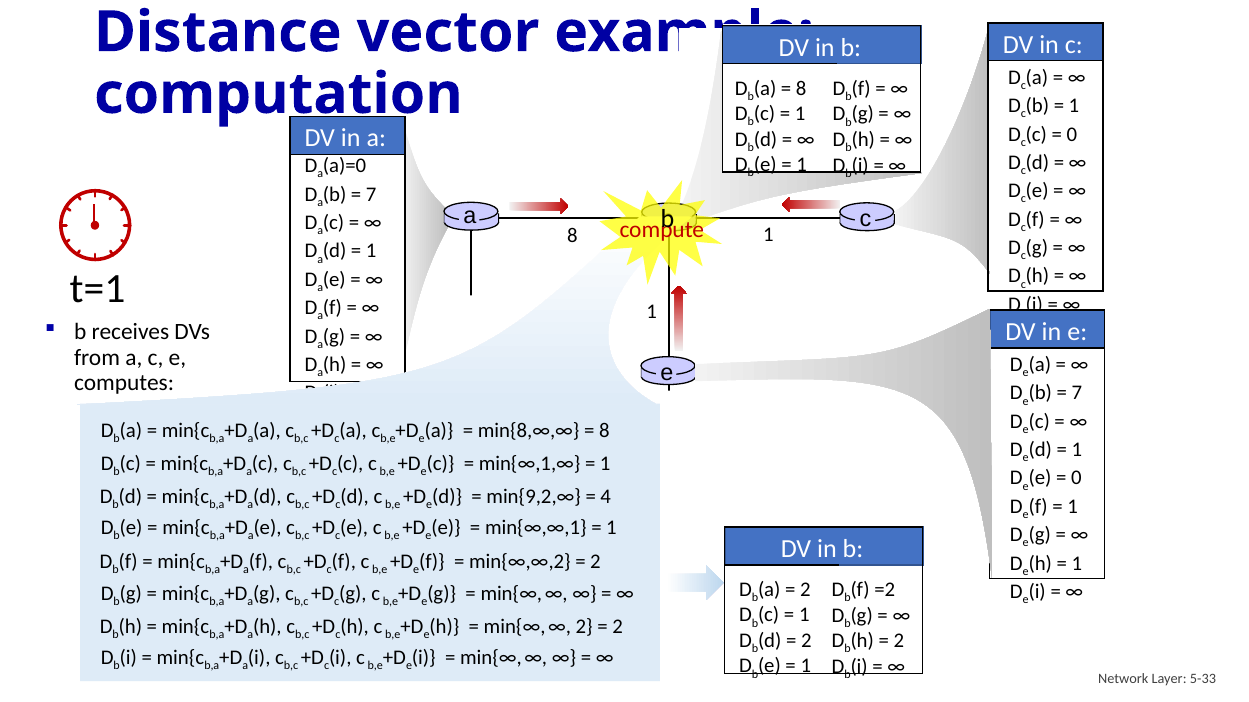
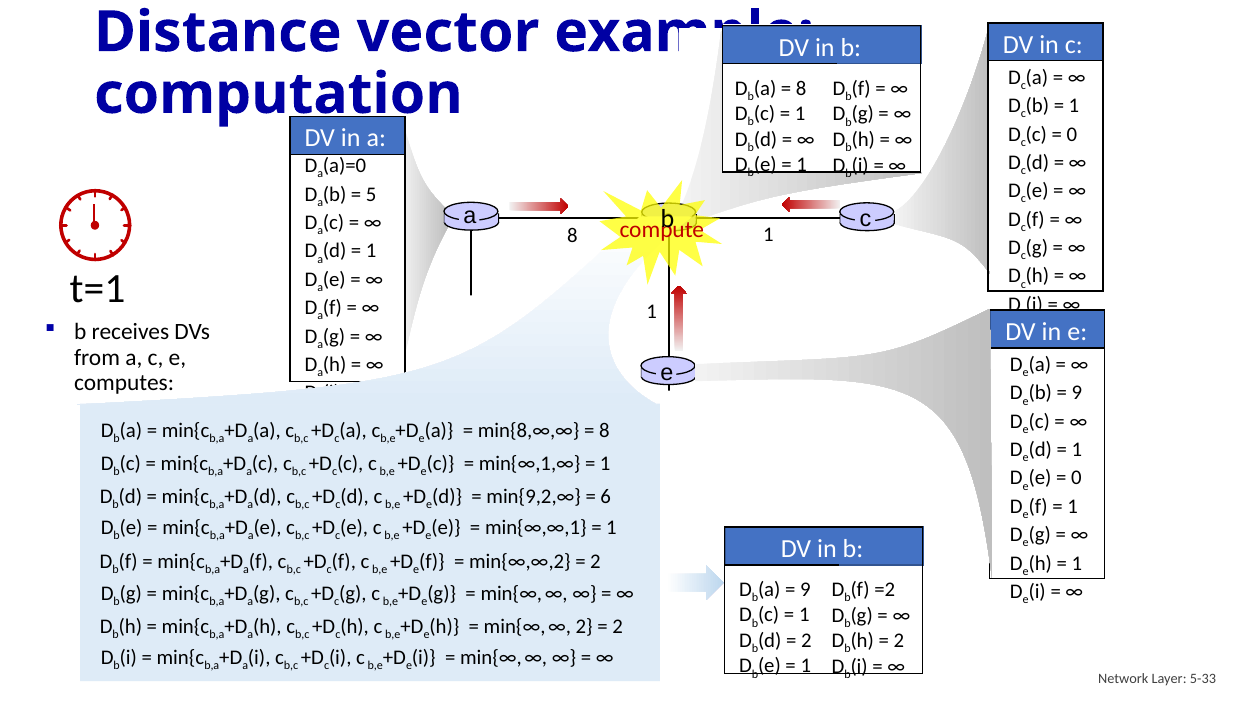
7 at (371, 194): 7 -> 5
7 at (1077, 393): 7 -> 9
4: 4 -> 6
2 at (805, 590): 2 -> 9
